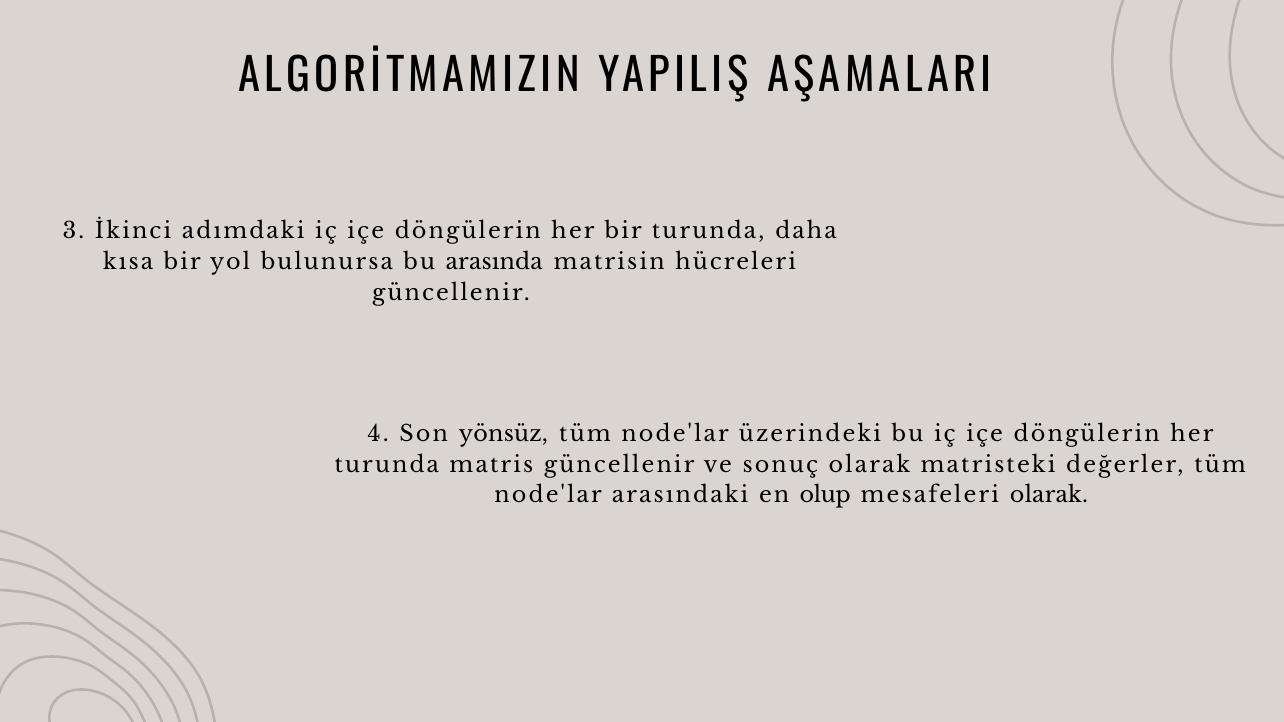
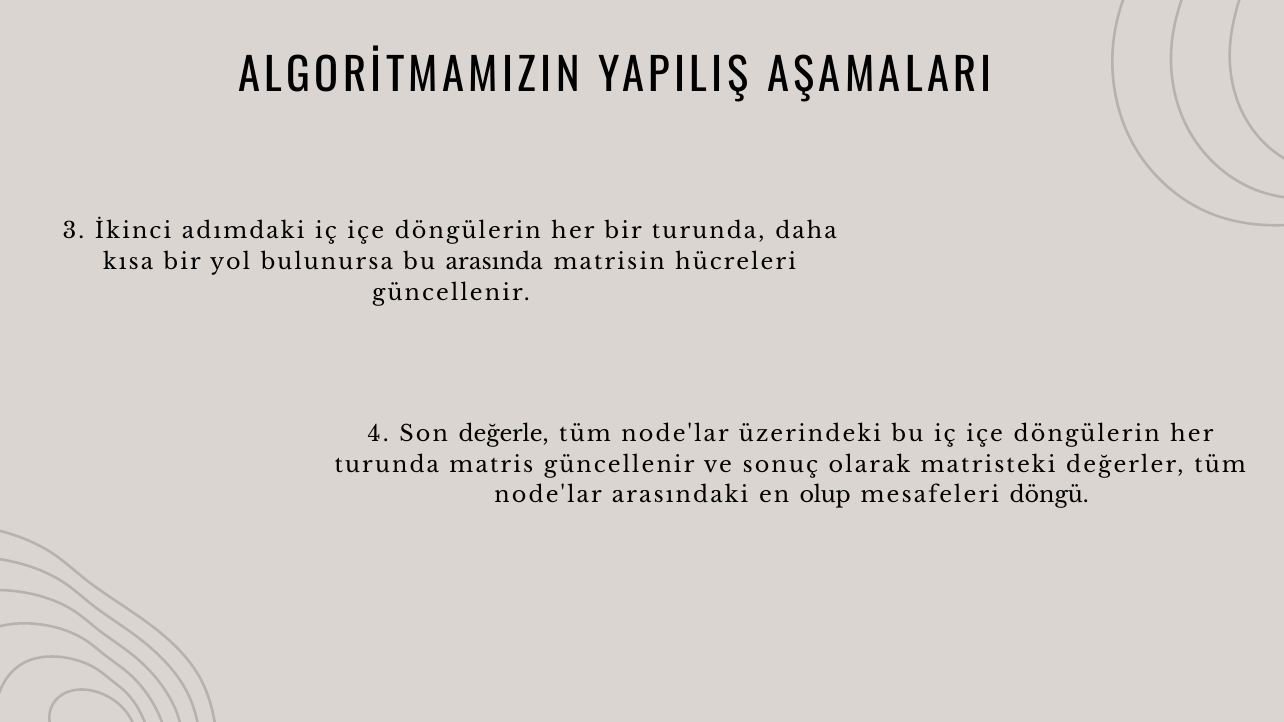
yönsüz: yönsüz -> değerle
mesafeleri olarak: olarak -> döngü
